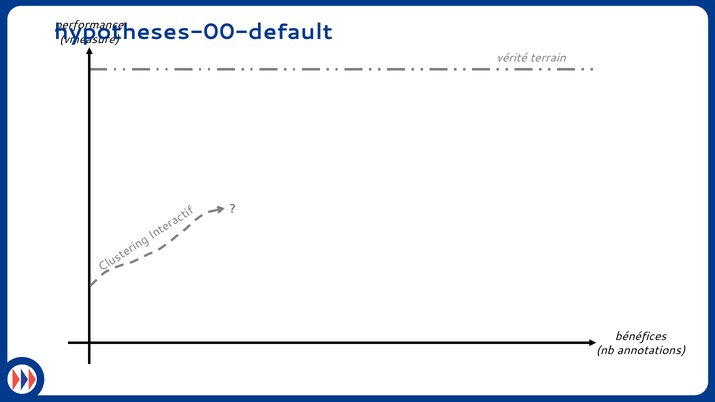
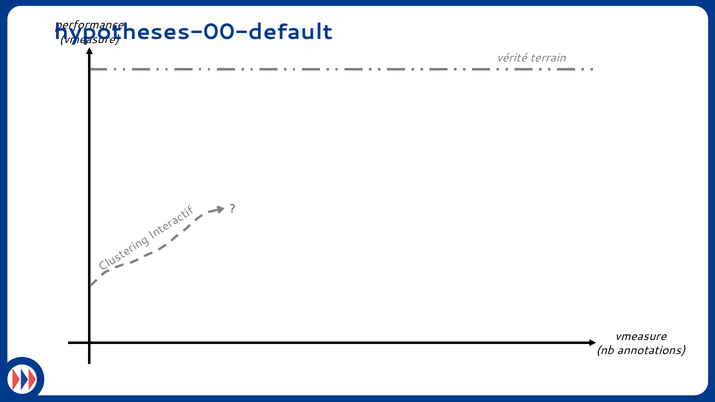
bénéfices at (641, 336): bénéfices -> vmeasure
